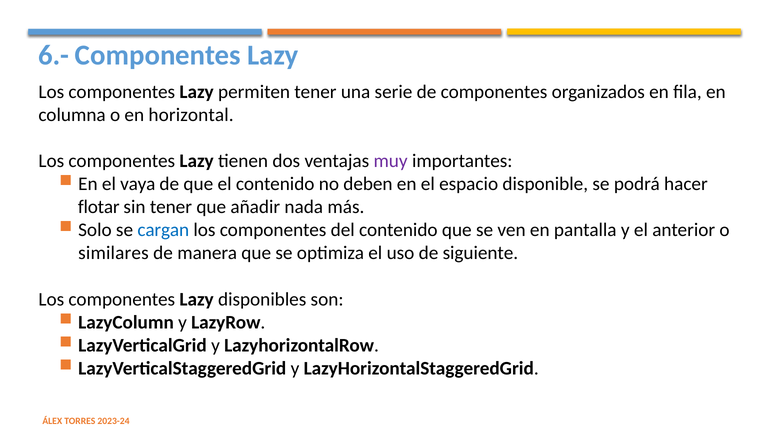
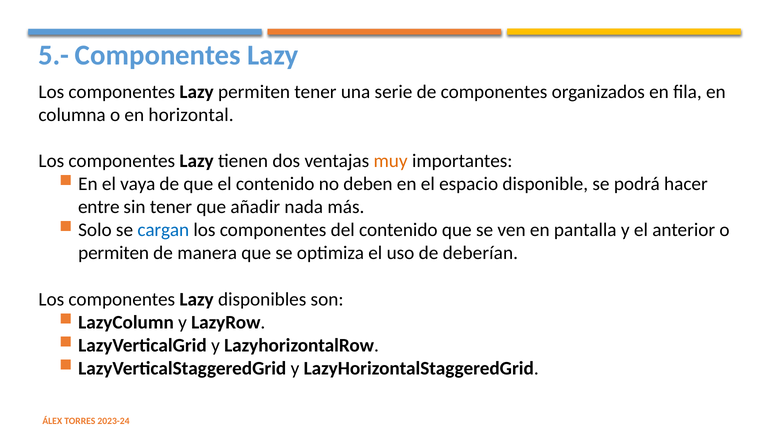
6.-: 6.- -> 5.-
muy colour: purple -> orange
flotar: flotar -> entre
similares at (113, 253): similares -> permiten
siguiente: siguiente -> deberían
